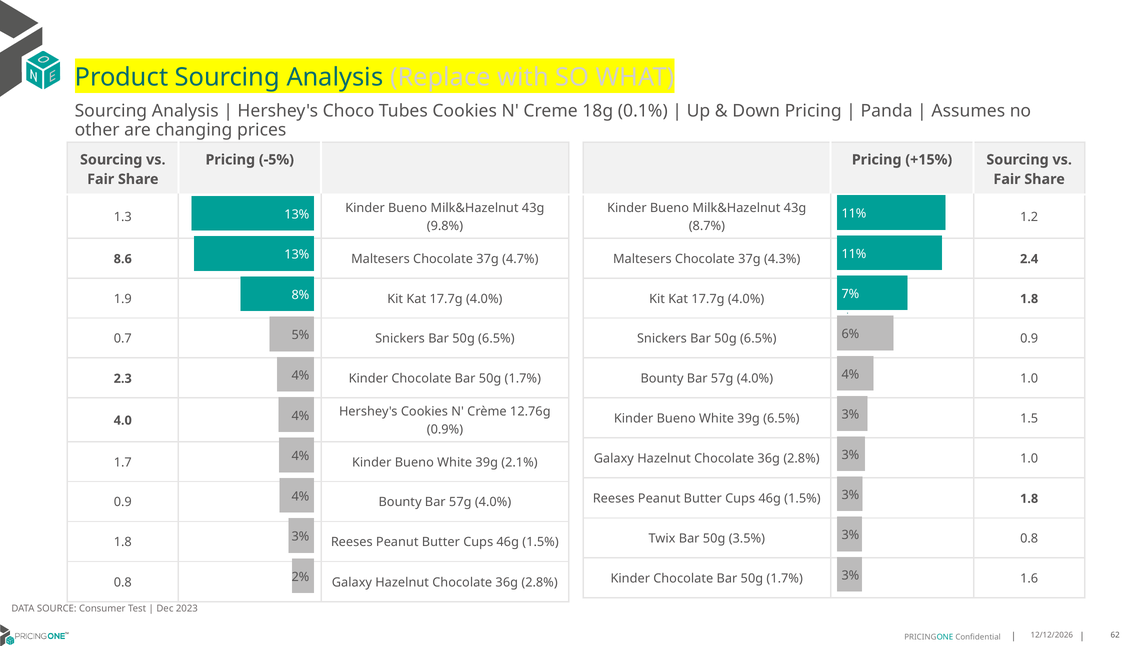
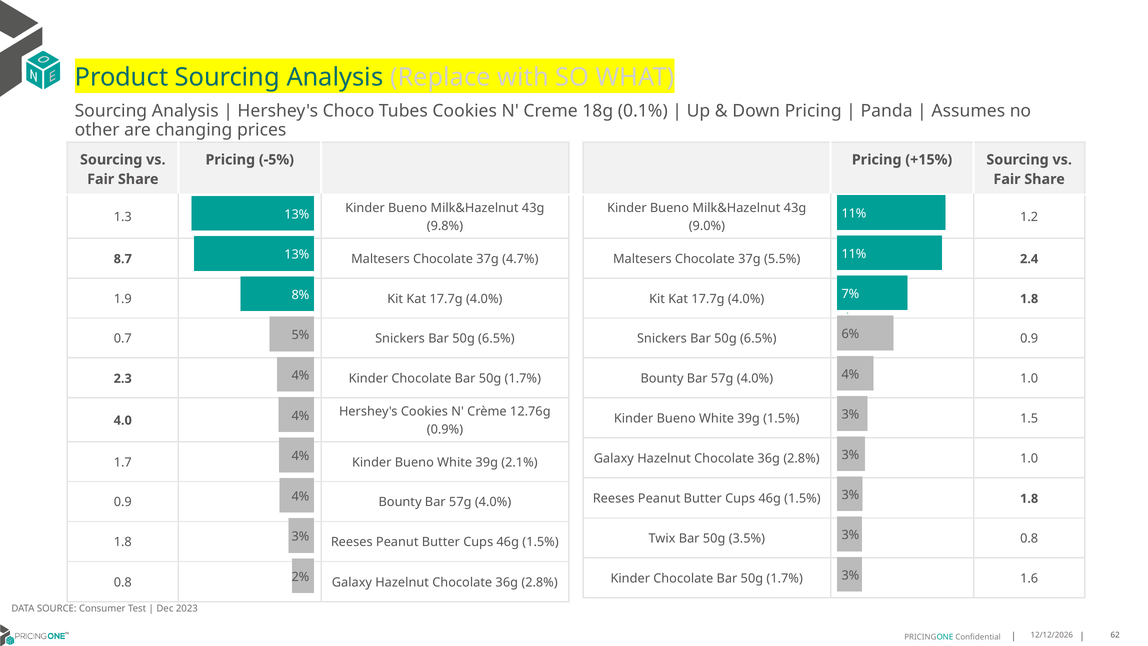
8.7%: 8.7% -> 9.0%
4.3%: 4.3% -> 5.5%
8.6: 8.6 -> 8.7
39g 6.5%: 6.5% -> 1.5%
